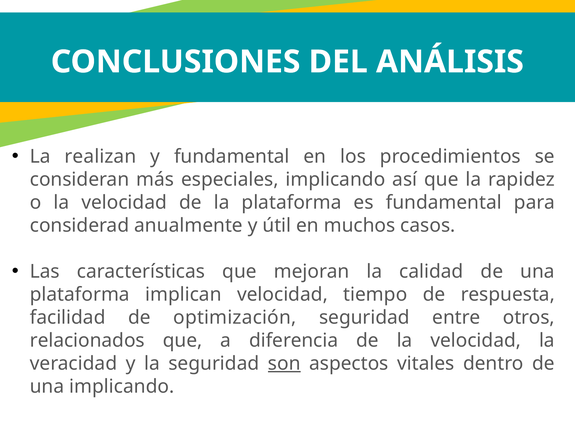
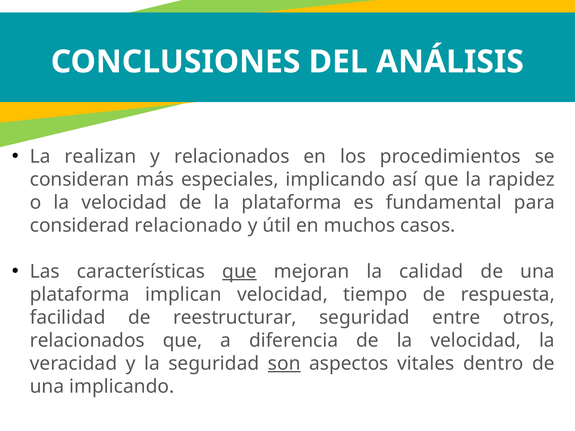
y fundamental: fundamental -> relacionados
anualmente: anualmente -> relacionado
que at (239, 272) underline: none -> present
optimización: optimización -> reestructurar
